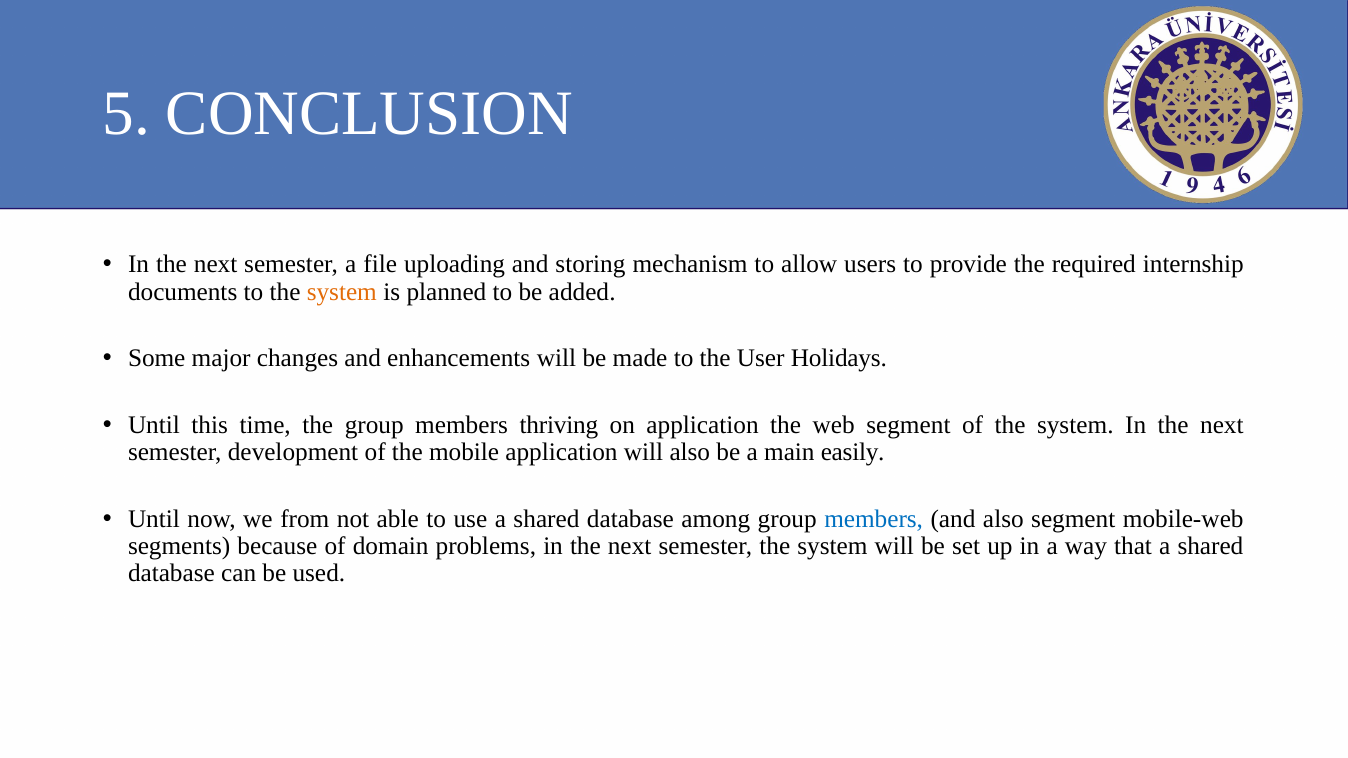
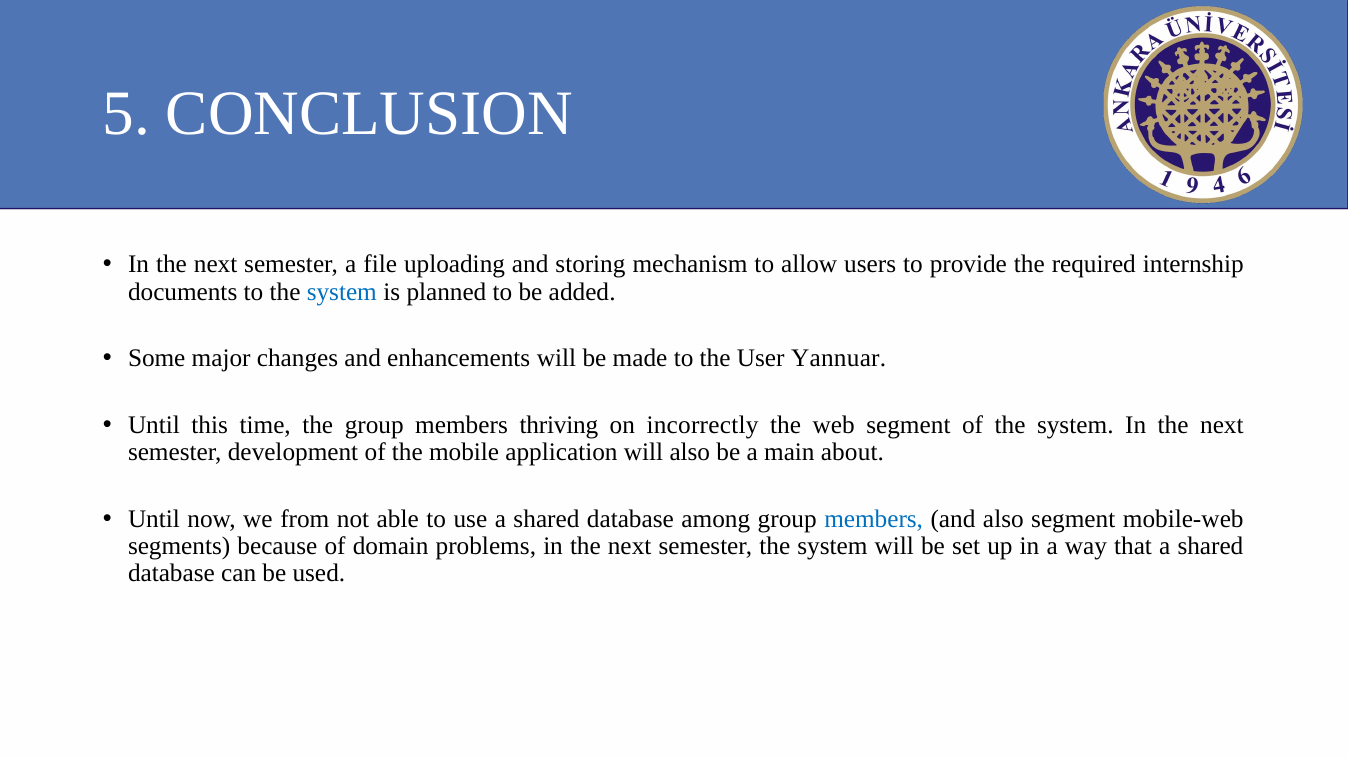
system at (342, 292) colour: orange -> blue
Holidays: Holidays -> Yannuar
on application: application -> incorrectly
easily: easily -> about
